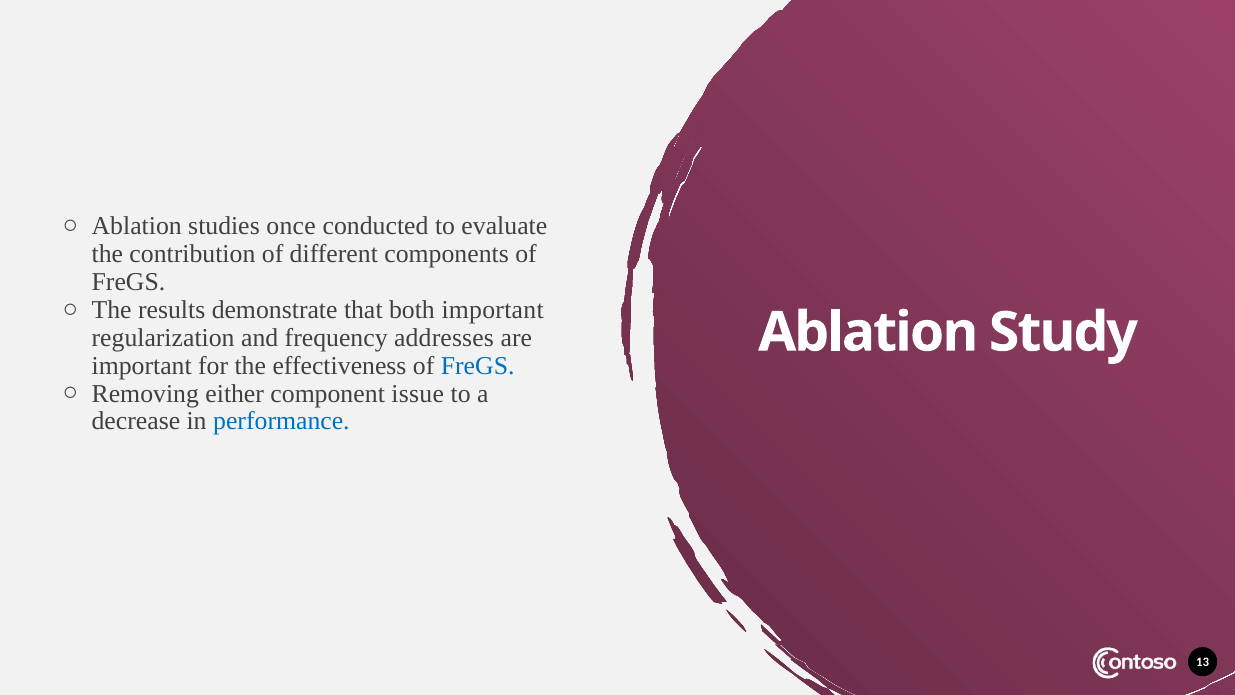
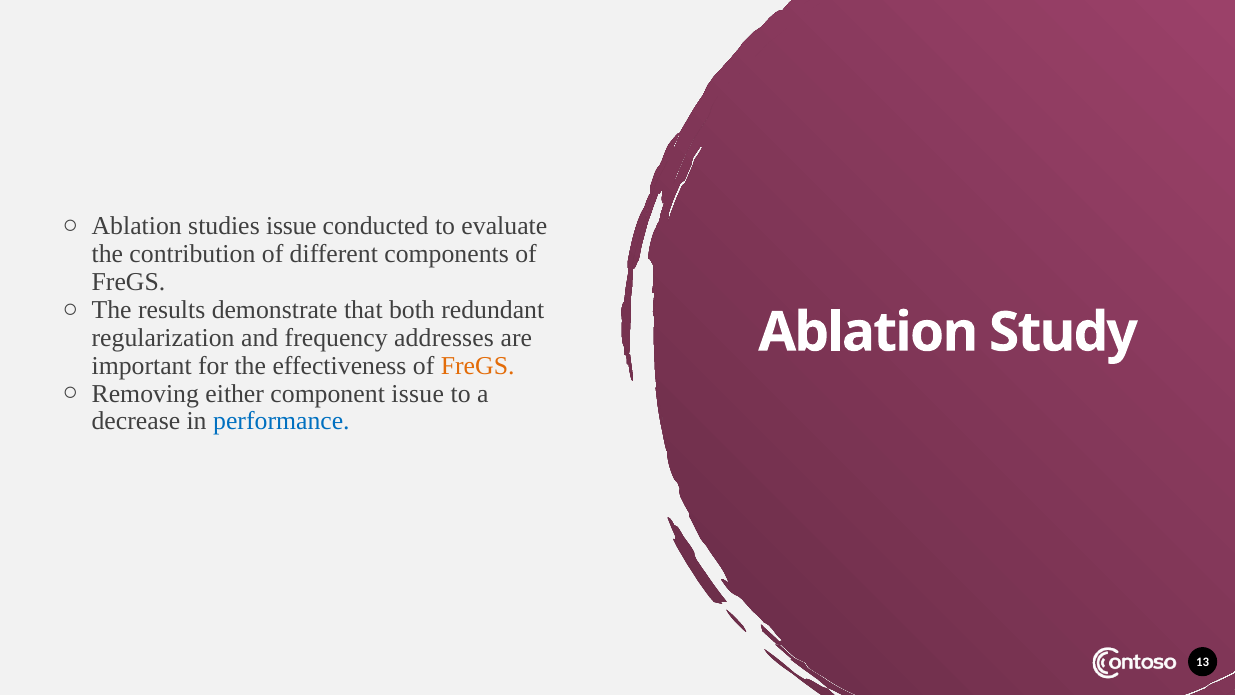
studies once: once -> issue
both important: important -> redundant
FreGS at (478, 366) colour: blue -> orange
